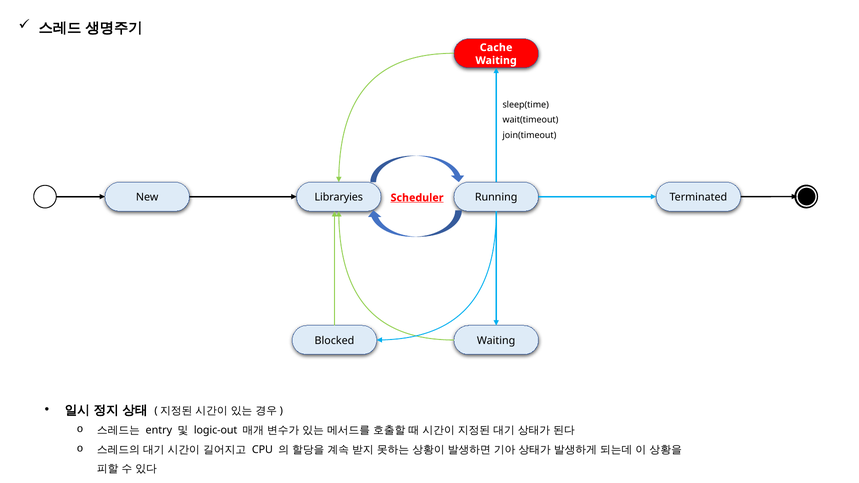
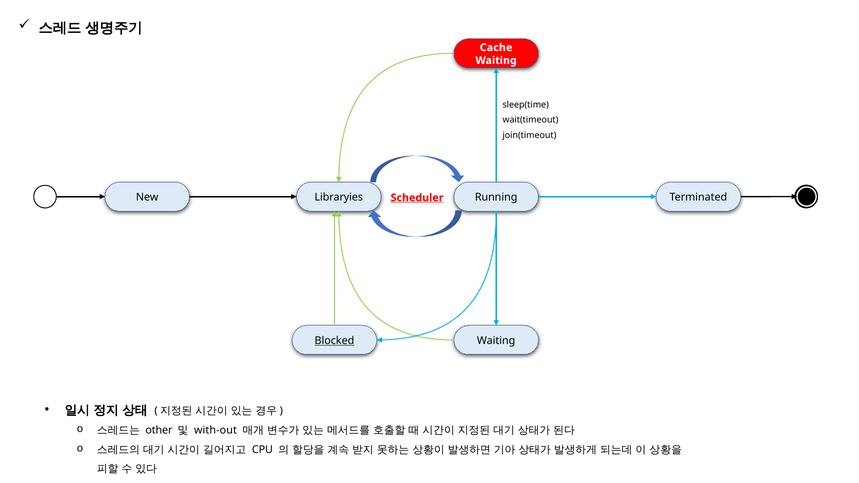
Blocked underline: none -> present
entry: entry -> other
logic-out: logic-out -> with-out
